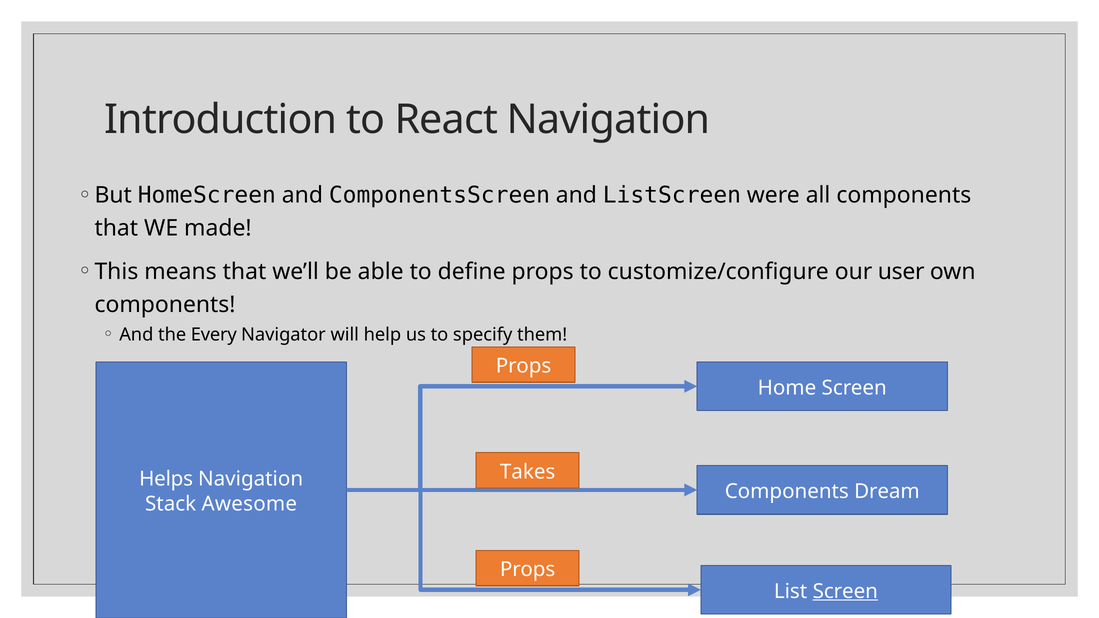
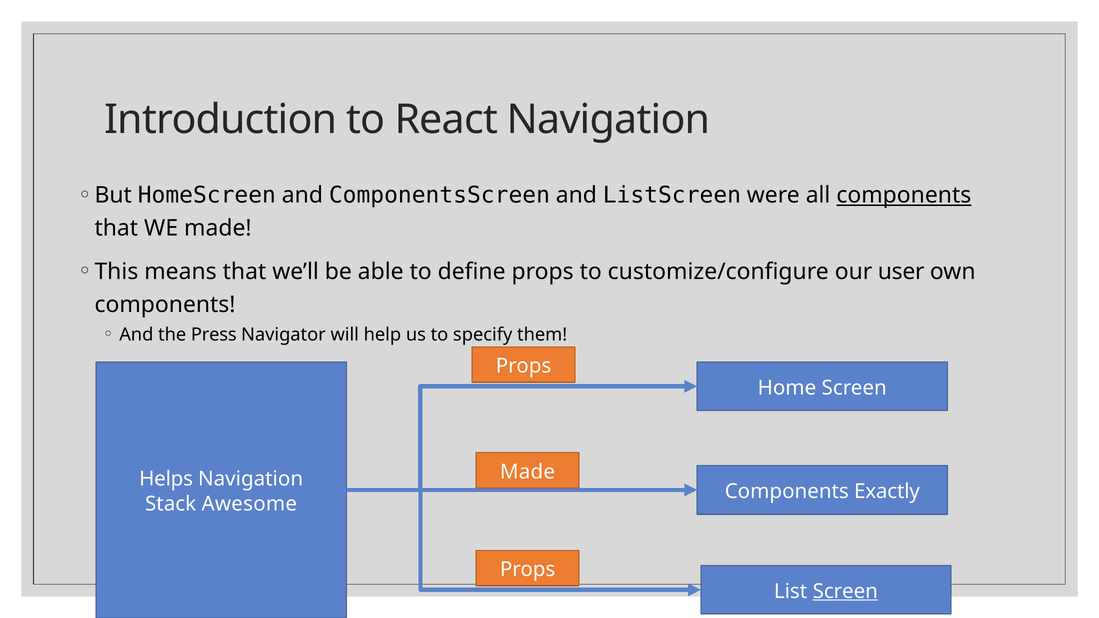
components at (904, 195) underline: none -> present
Every: Every -> Press
Takes at (528, 472): Takes -> Made
Dream: Dream -> Exactly
